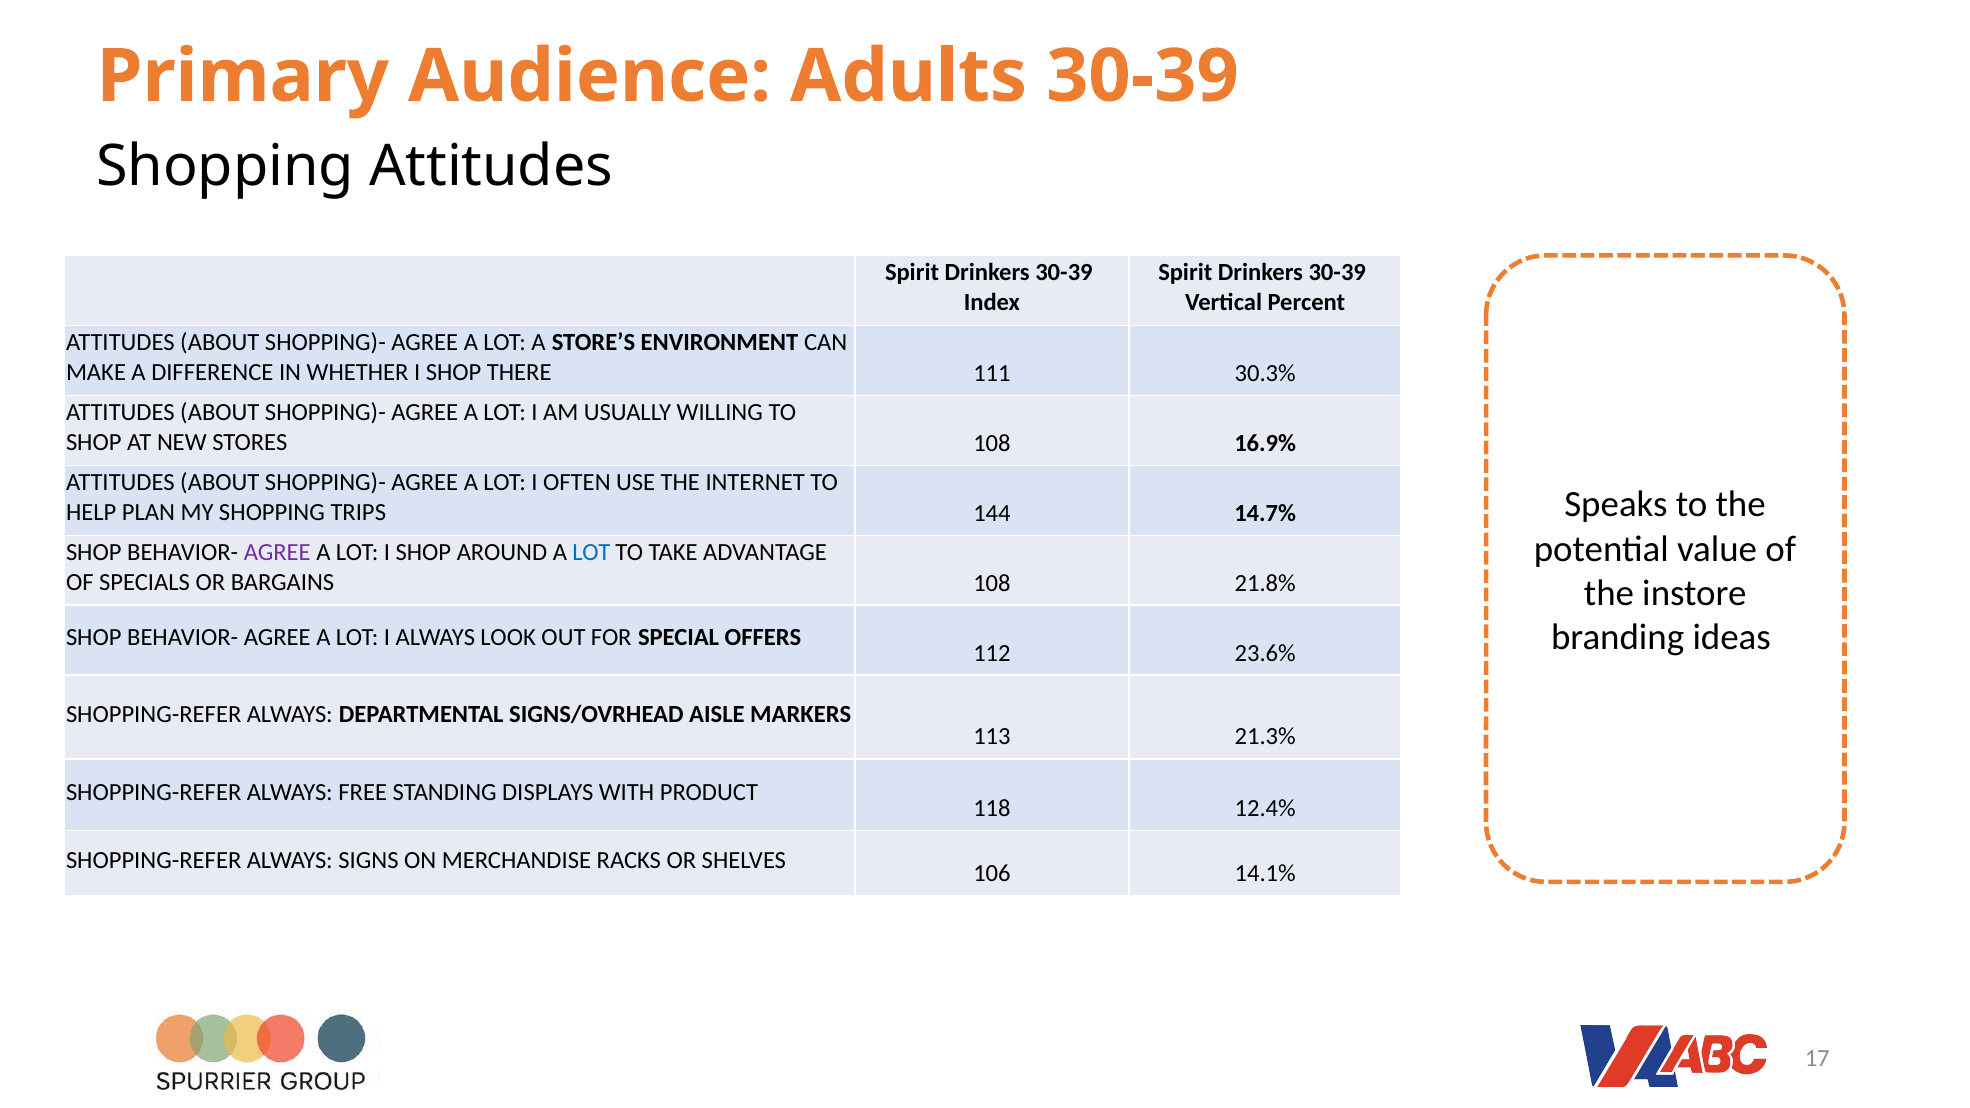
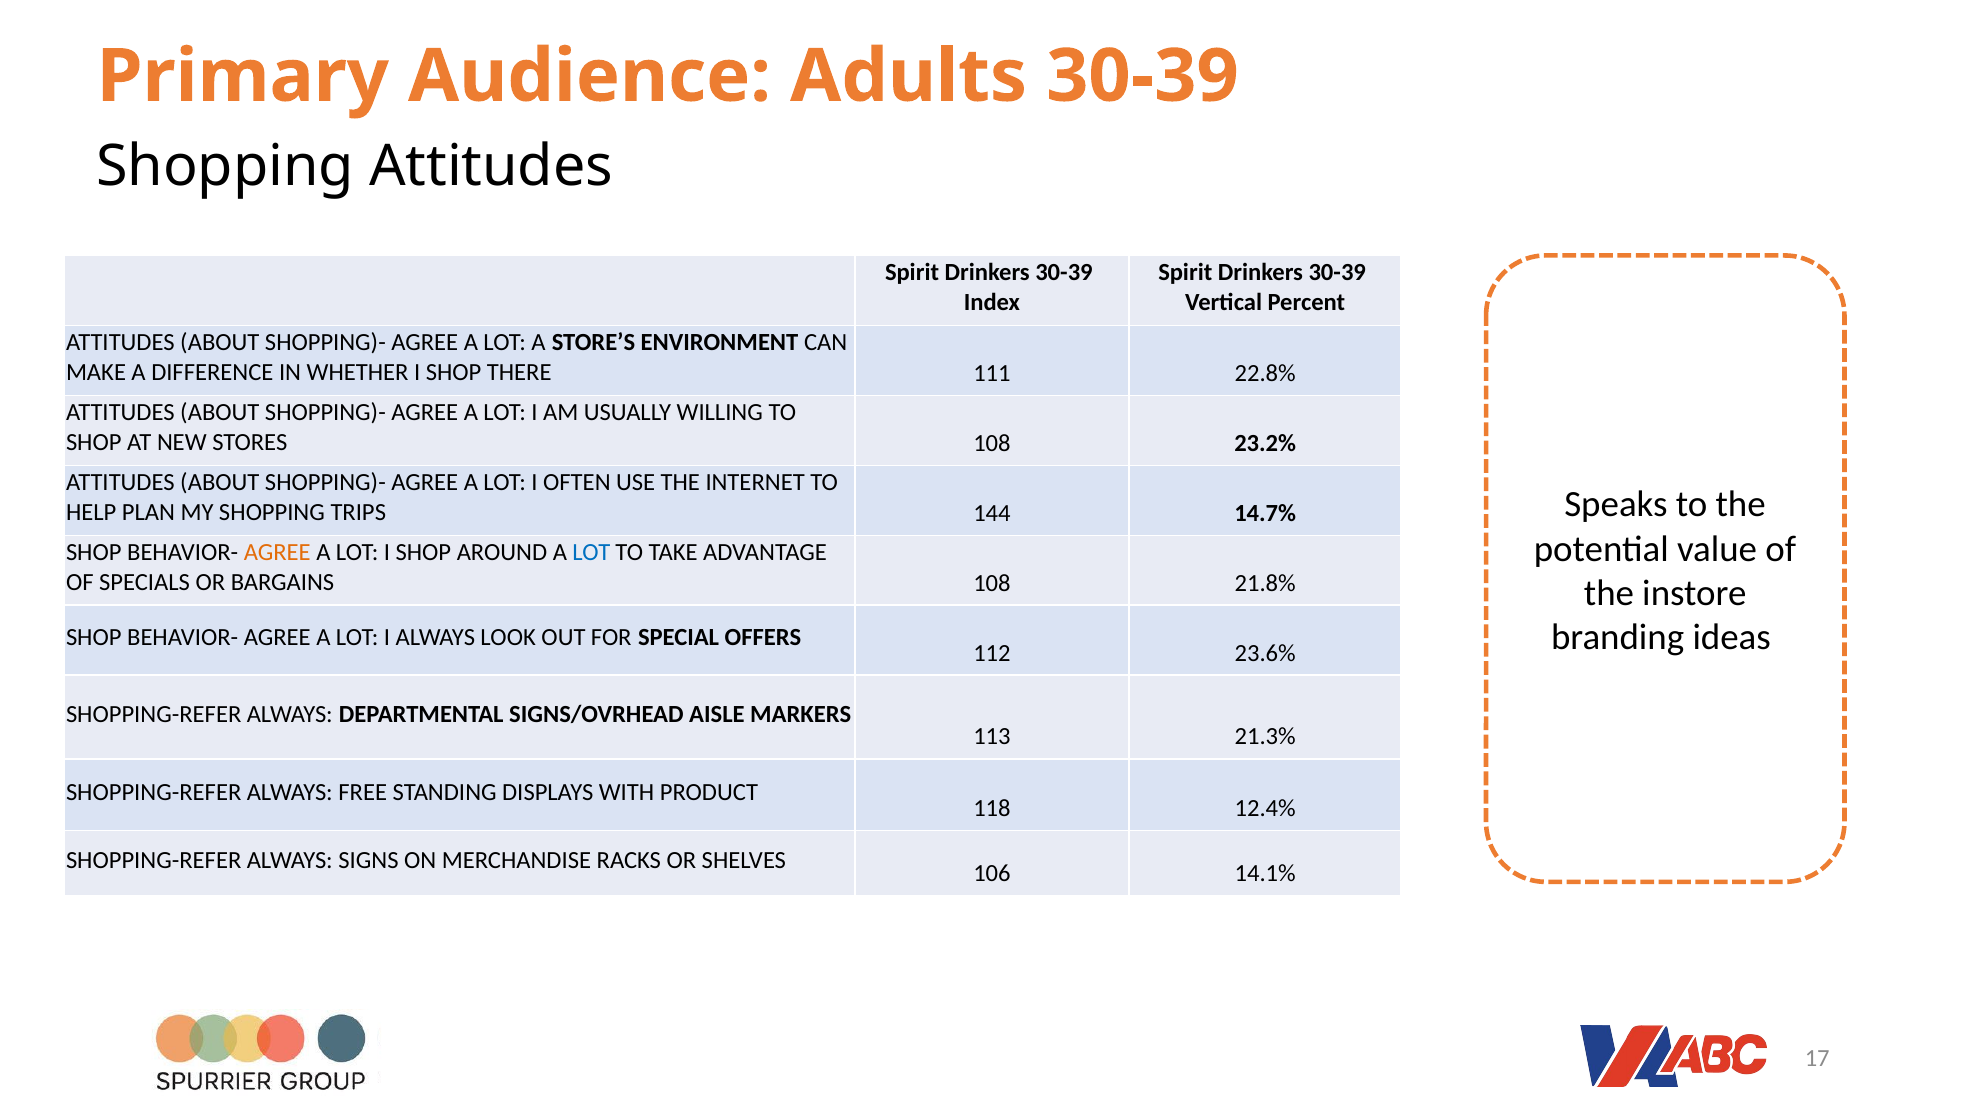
30.3%: 30.3% -> 22.8%
16.9%: 16.9% -> 23.2%
AGREE at (277, 553) colour: purple -> orange
